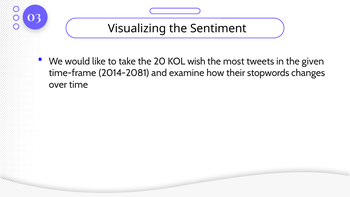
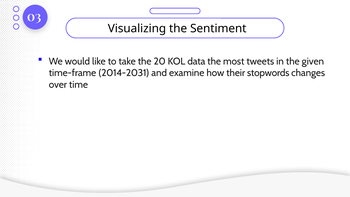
wish: wish -> data
2014-2081: 2014-2081 -> 2014-2031
